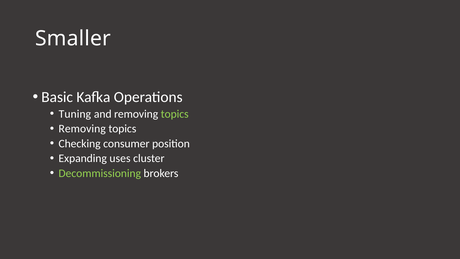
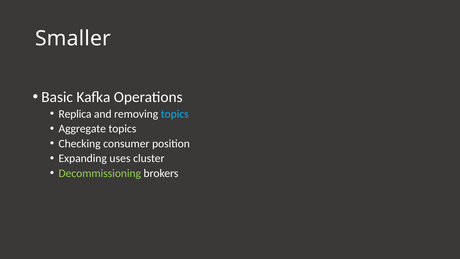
Tuning: Tuning -> Replica
topics at (175, 114) colour: light green -> light blue
Removing at (82, 129): Removing -> Aggregate
